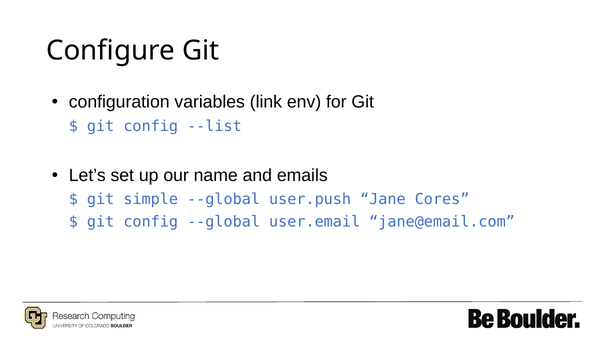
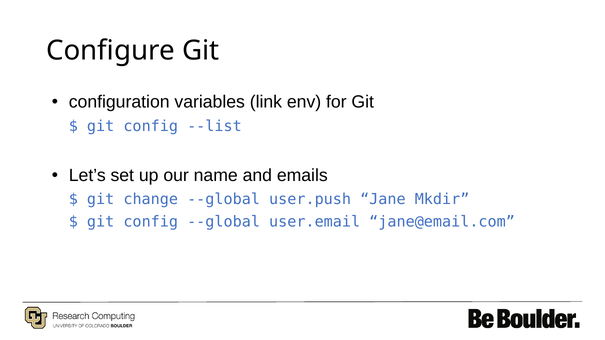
simple: simple -> change
Cores: Cores -> Mkdir
